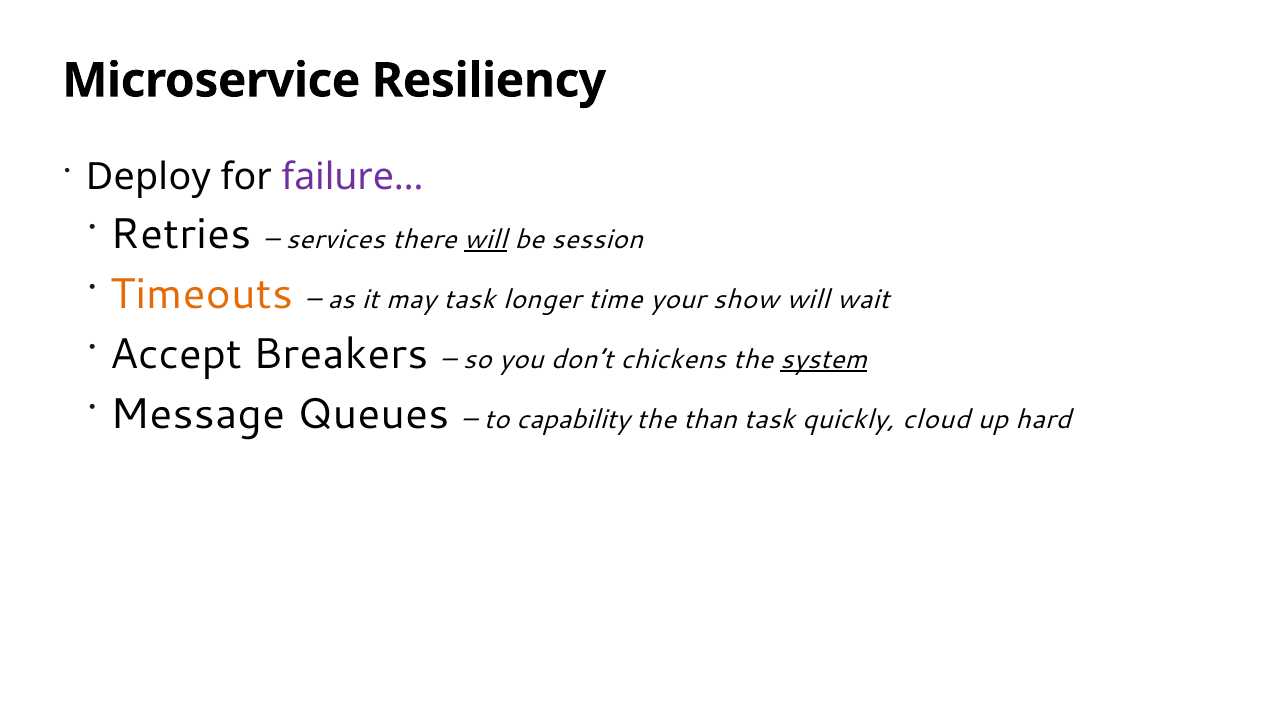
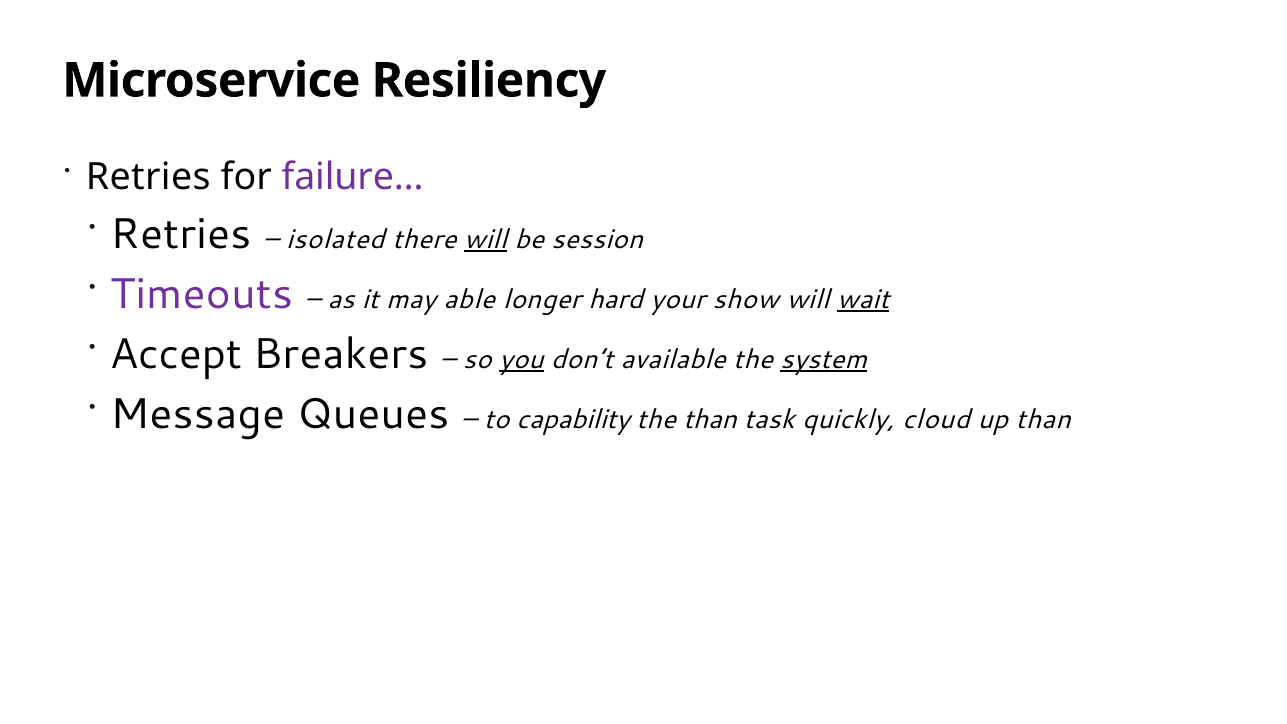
Deploy at (148, 177): Deploy -> Retries
services: services -> isolated
Timeouts colour: orange -> purple
may task: task -> able
time: time -> hard
wait underline: none -> present
you underline: none -> present
chickens: chickens -> available
up hard: hard -> than
